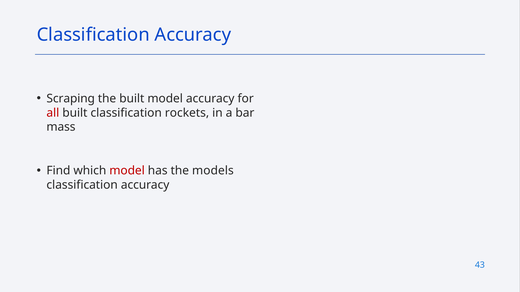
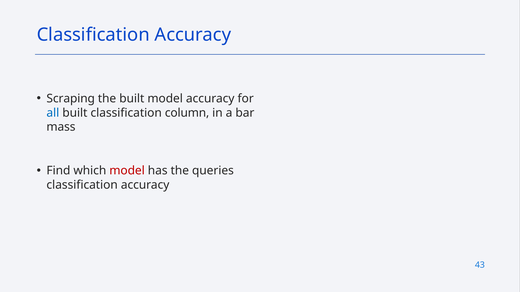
all colour: red -> blue
rockets: rockets -> column
models: models -> queries
